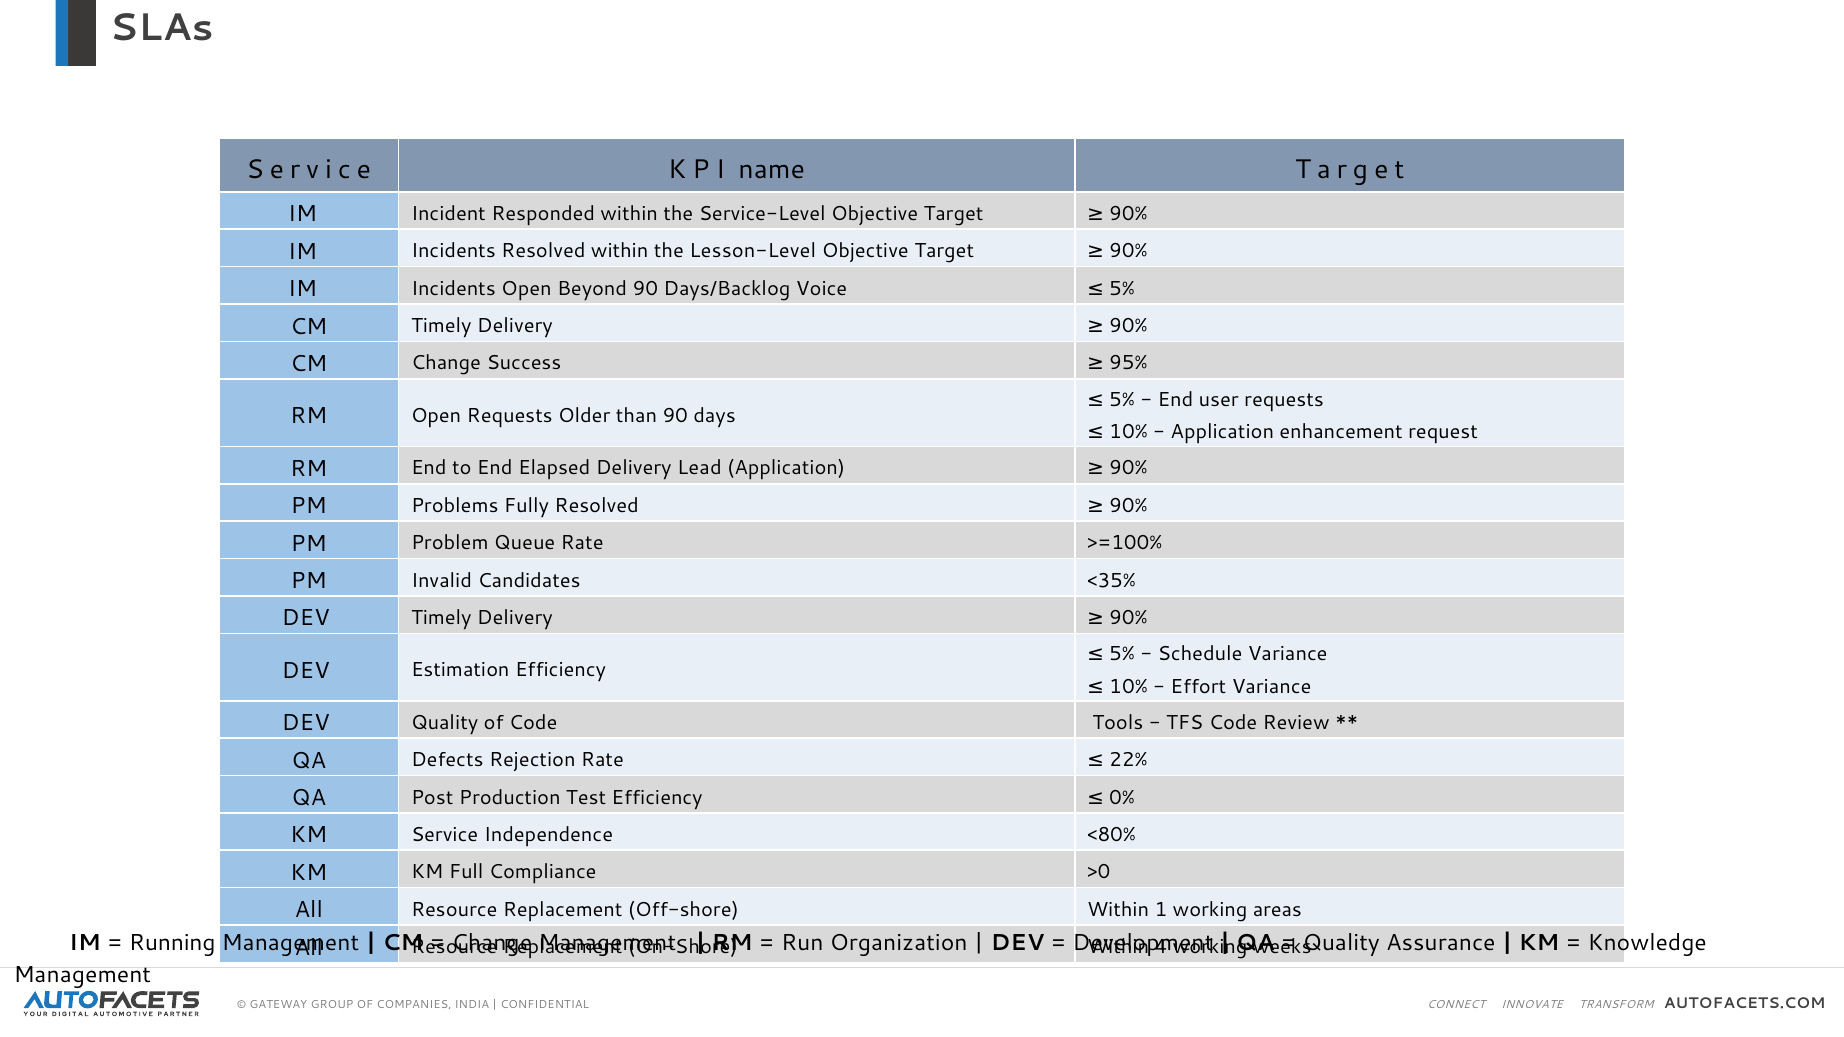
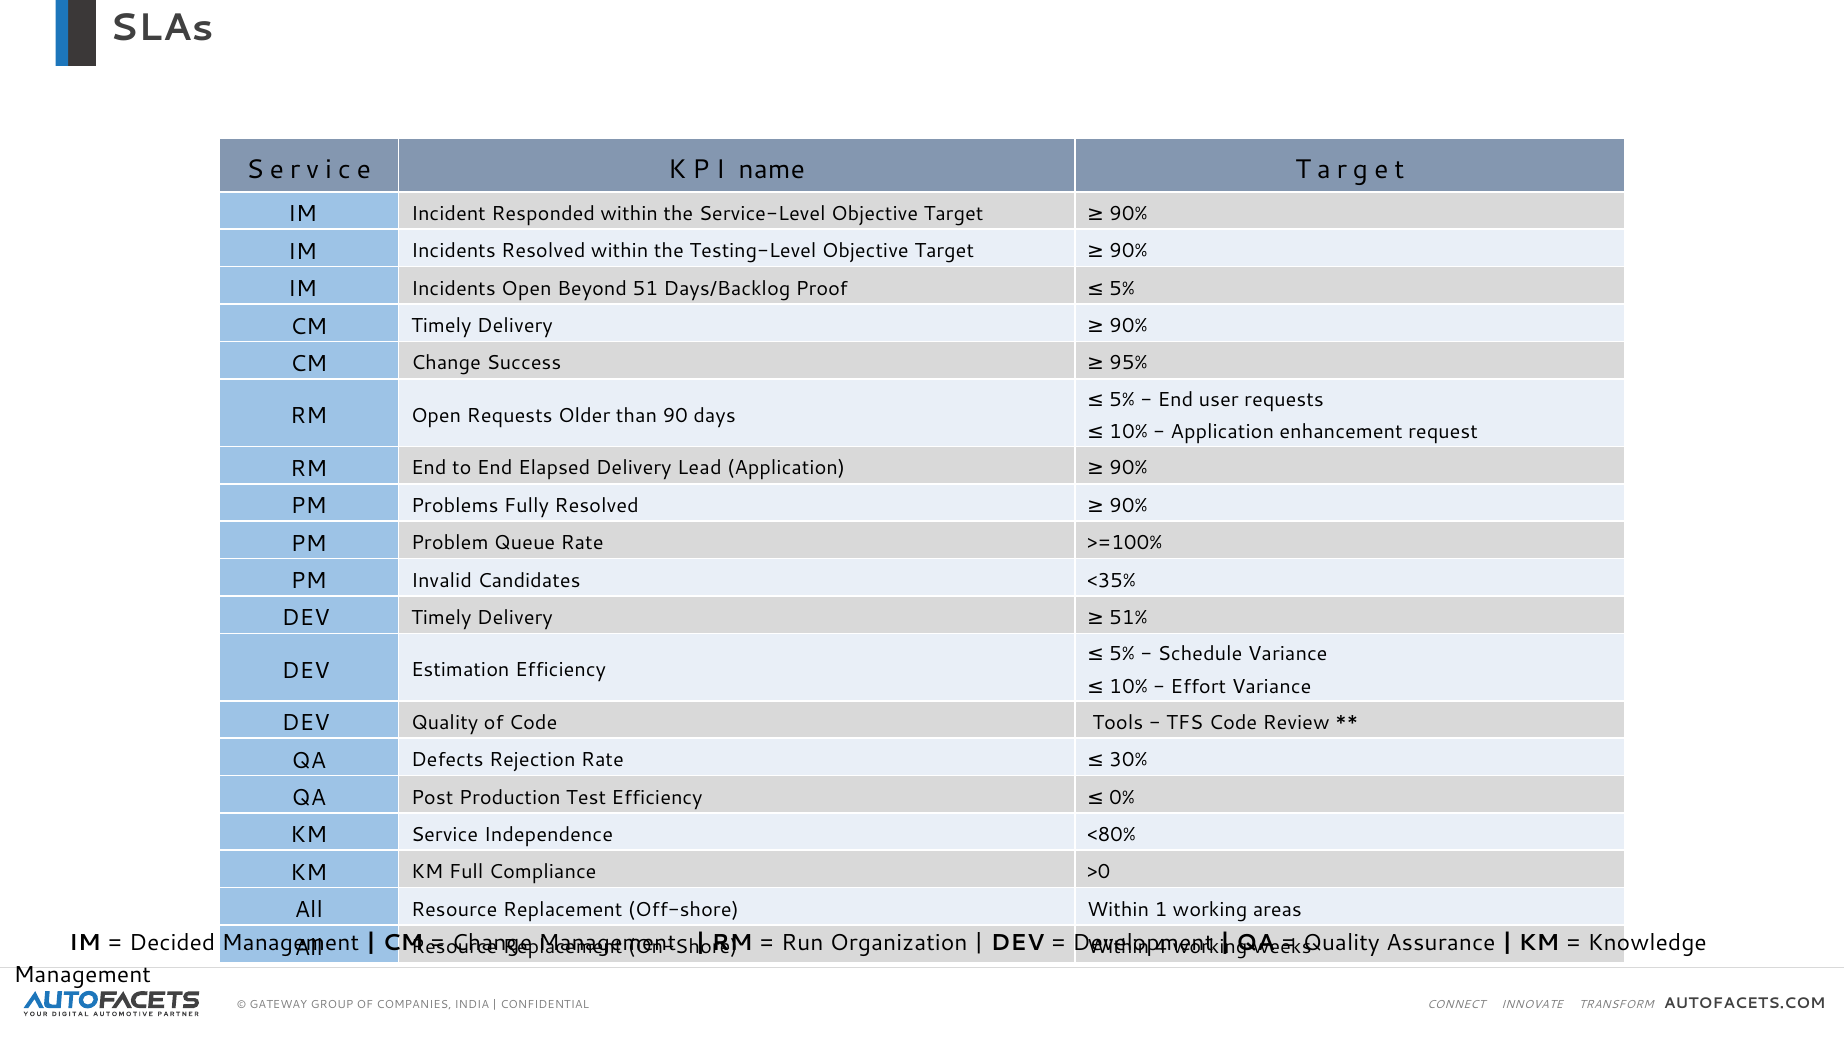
Lesson-Level: Lesson-Level -> Testing-Level
Beyond 90: 90 -> 51
Voice: Voice -> Proof
90% at (1128, 618): 90% -> 51%
22%: 22% -> 30%
Running: Running -> Decided
